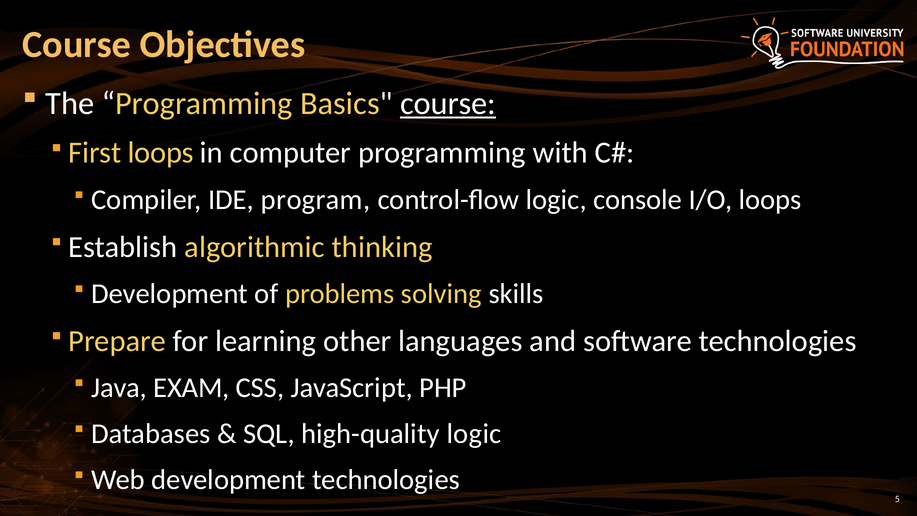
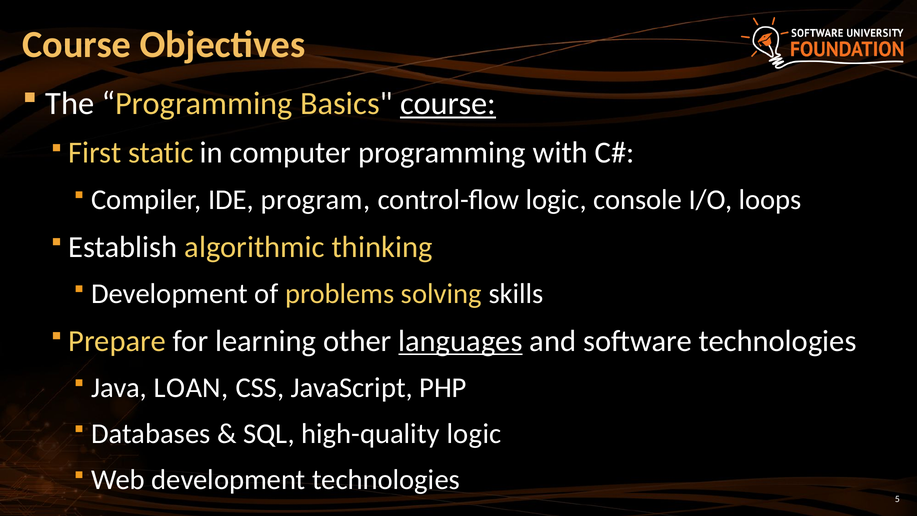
First loops: loops -> static
languages underline: none -> present
EXAM: EXAM -> LOAN
